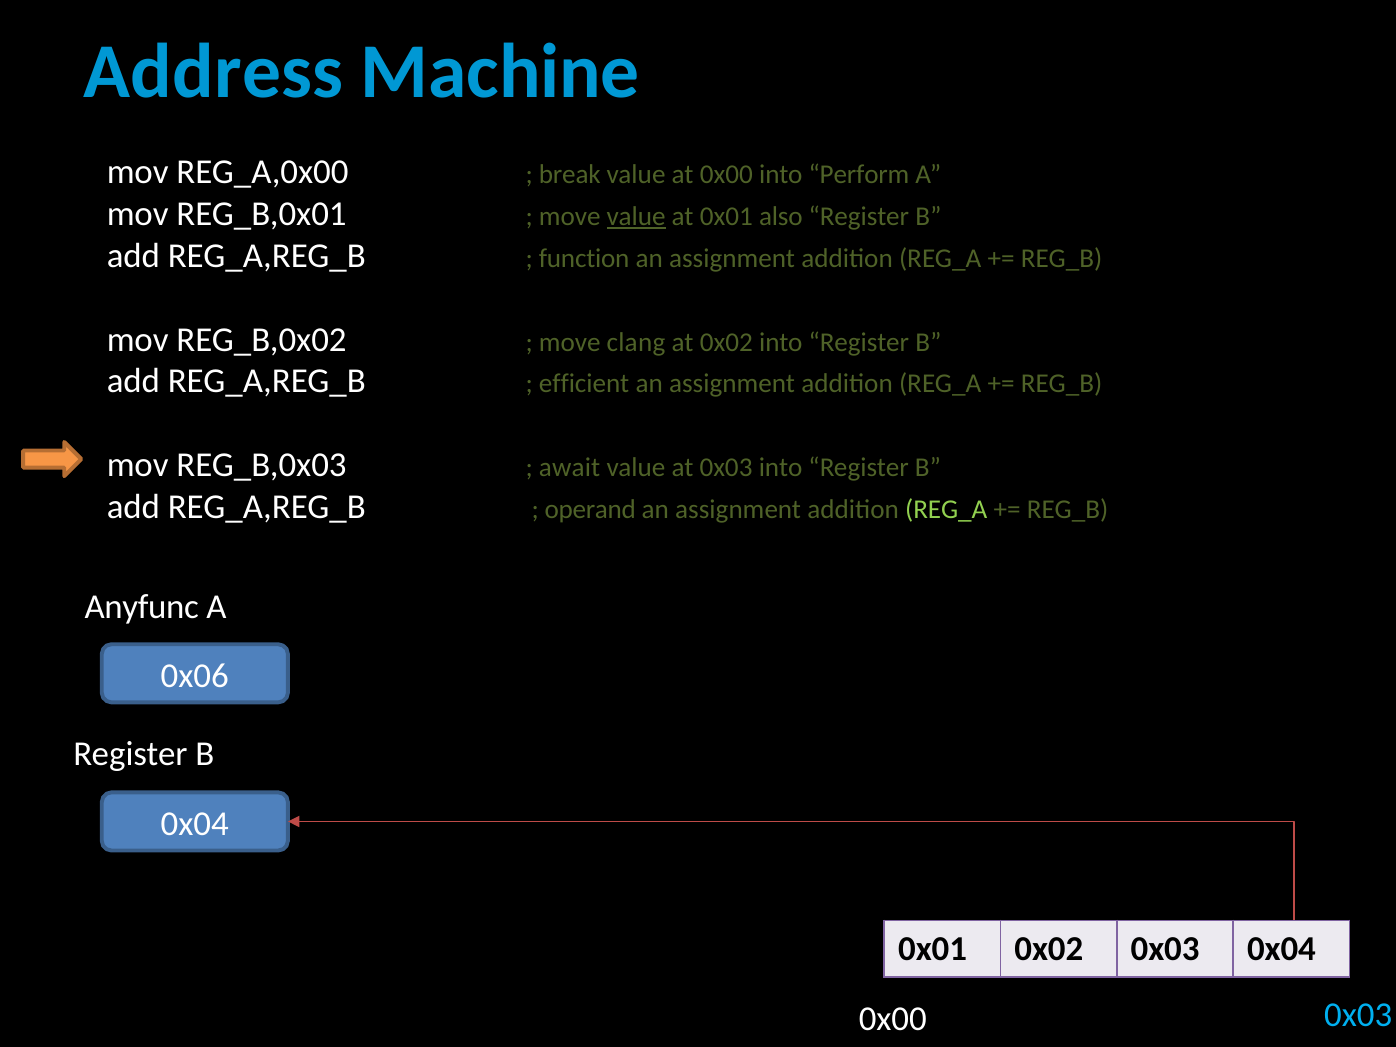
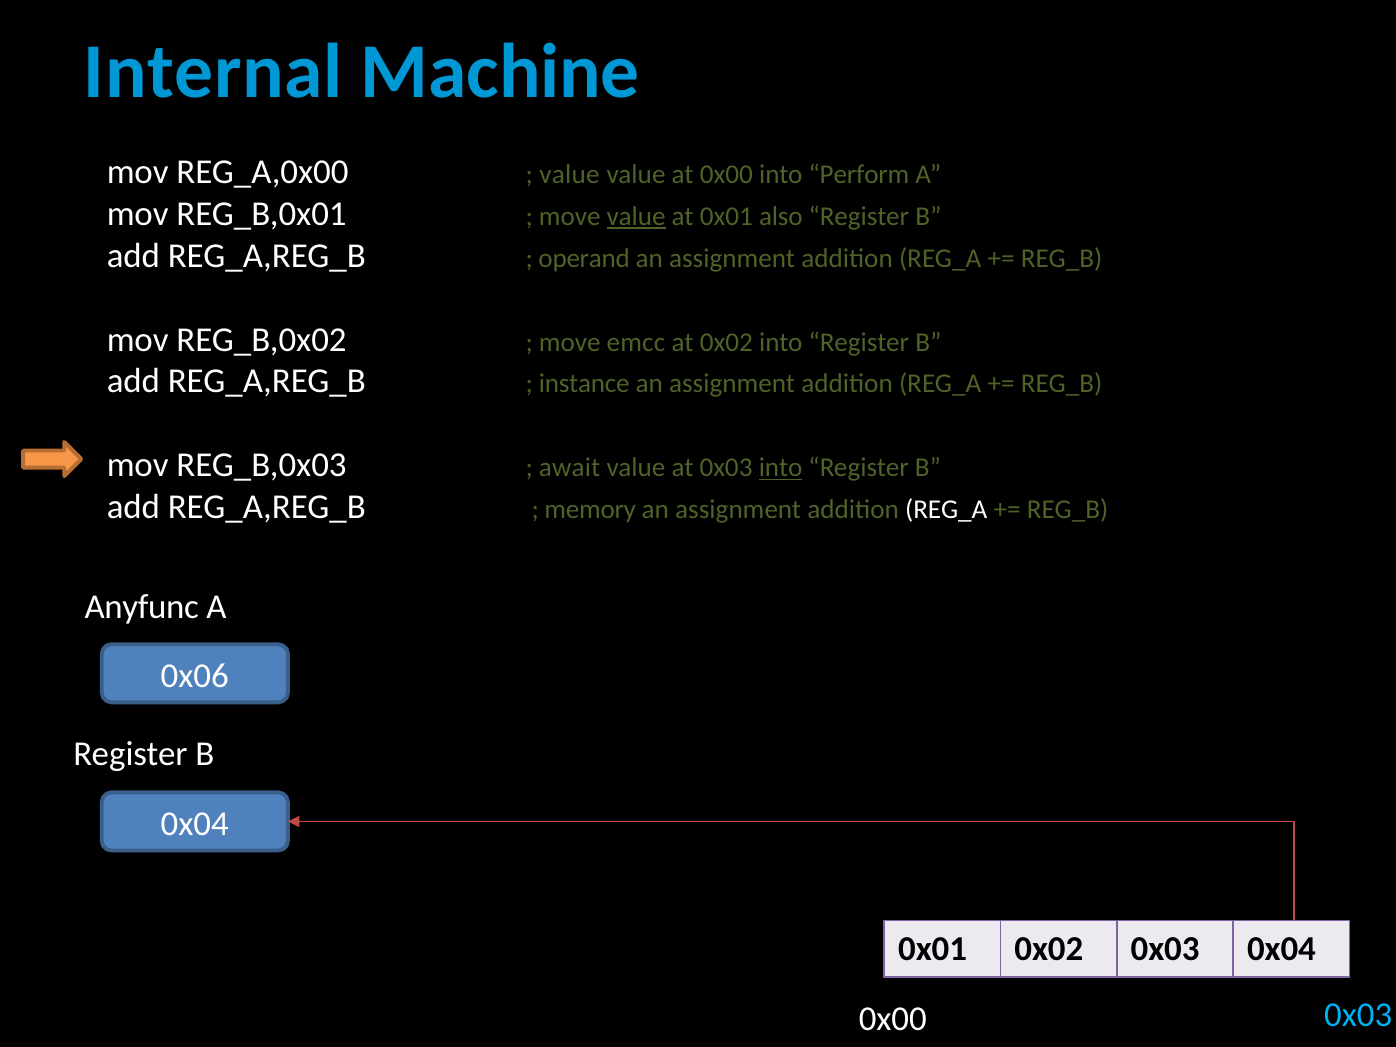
Address: Address -> Internal
break at (570, 175): break -> value
function: function -> operand
clang: clang -> emcc
efficient: efficient -> instance
into at (781, 468) underline: none -> present
operand: operand -> memory
REG_A at (946, 510) colour: light green -> white
